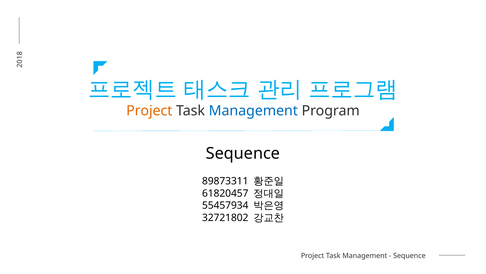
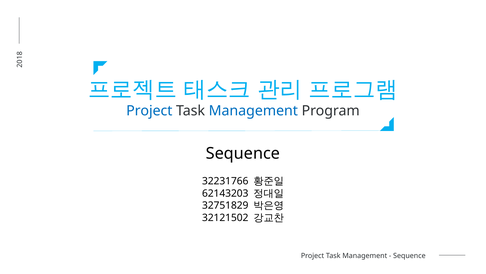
Project at (149, 111) colour: orange -> blue
89873311: 89873311 -> 32231766
61820457: 61820457 -> 62143203
55457934: 55457934 -> 32751829
32721802: 32721802 -> 32121502
